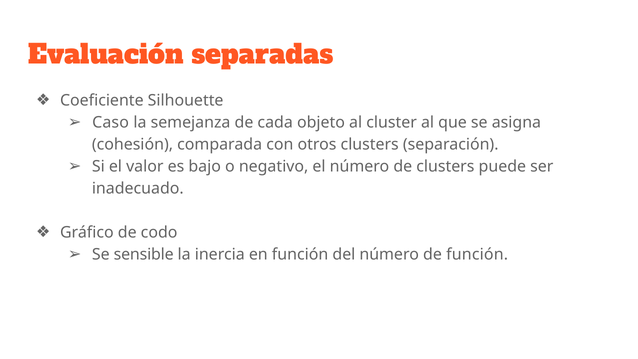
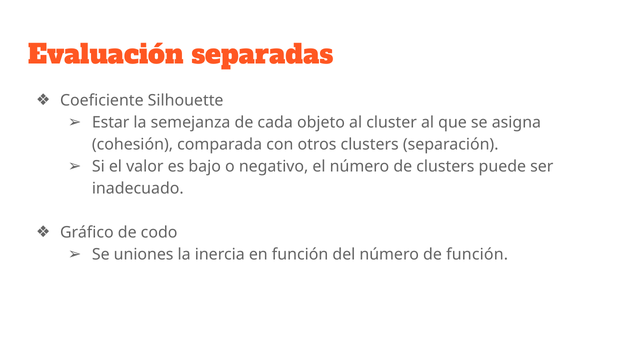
Caso: Caso -> Estar
sensible: sensible -> uniones
